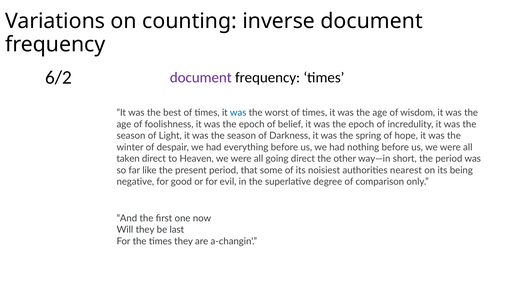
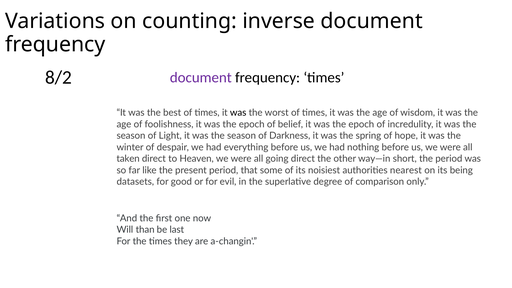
6/2: 6/2 -> 8/2
was at (238, 113) colour: blue -> black
negative: negative -> datasets
Will they: they -> than
